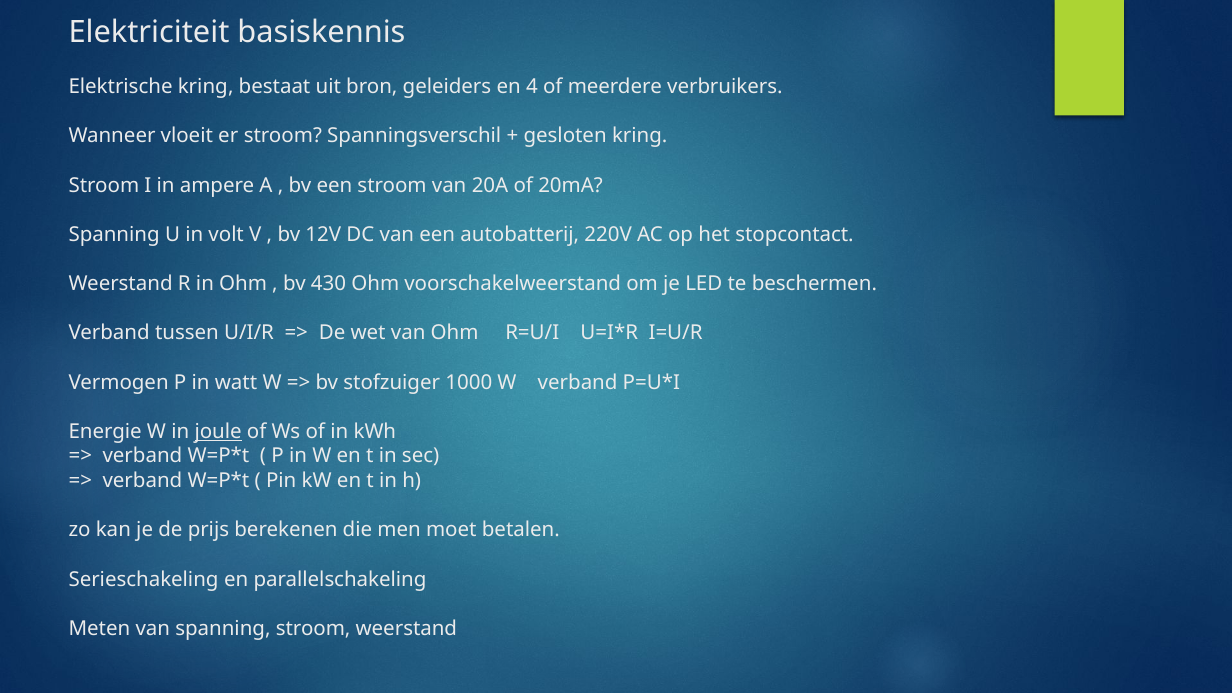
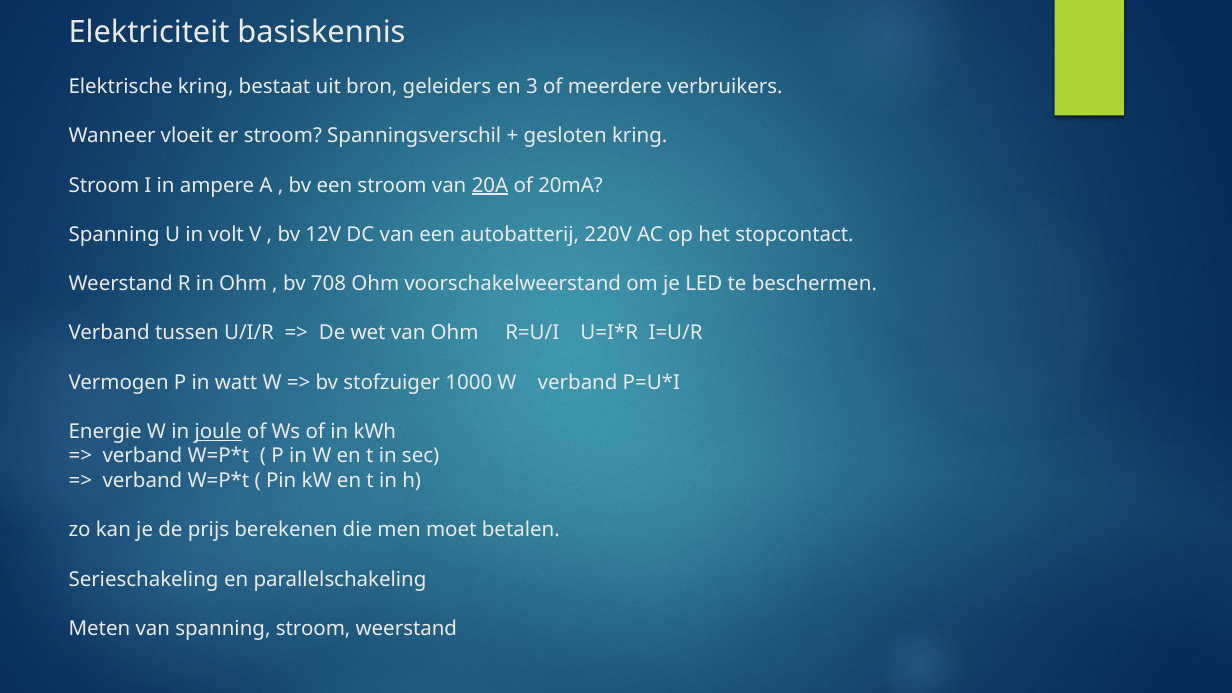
4: 4 -> 3
20A underline: none -> present
430: 430 -> 708
